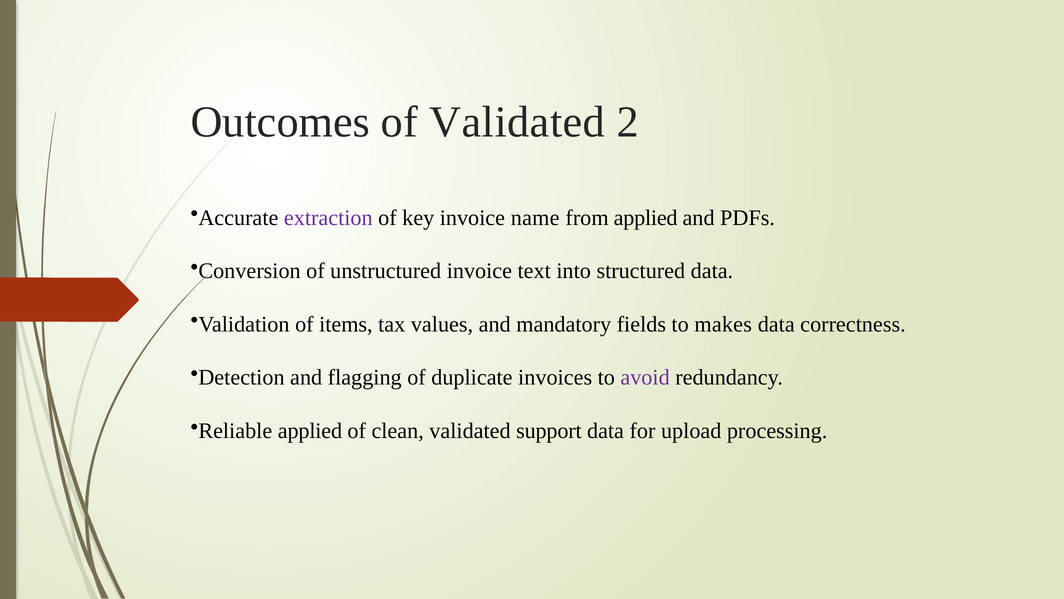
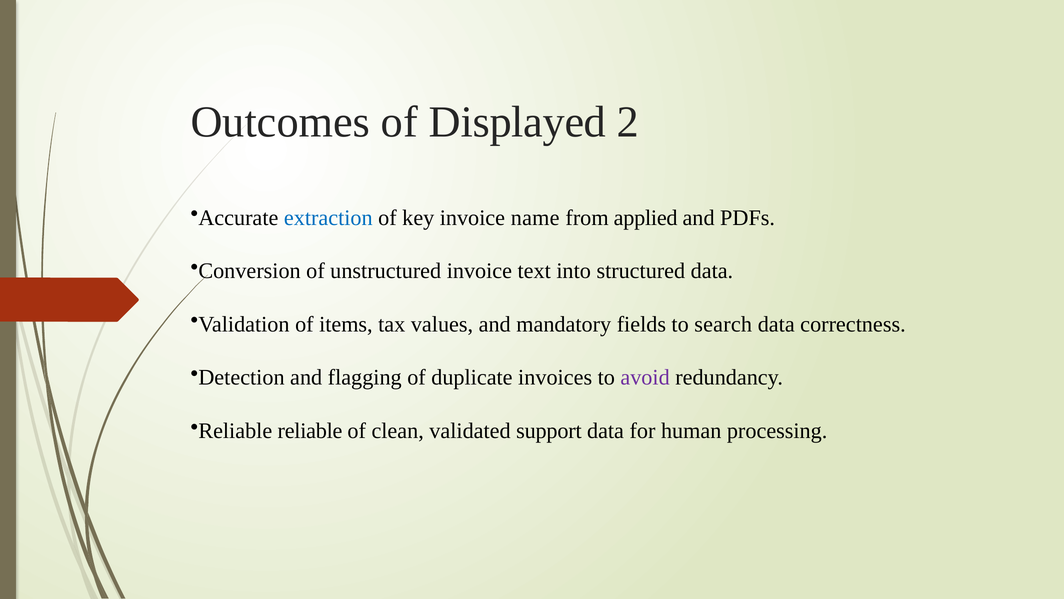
of Validated: Validated -> Displayed
extraction colour: purple -> blue
makes: makes -> search
Reliable applied: applied -> reliable
upload: upload -> human
